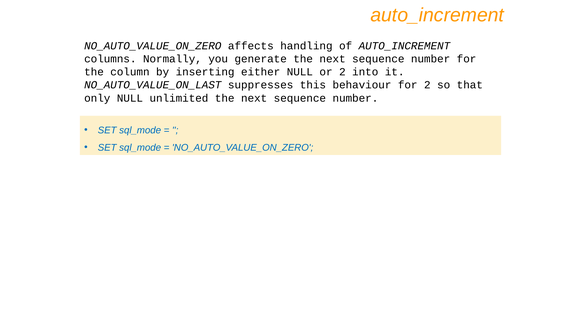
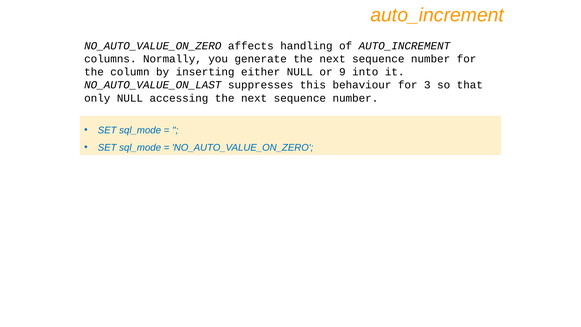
or 2: 2 -> 9
for 2: 2 -> 3
unlimited: unlimited -> accessing
